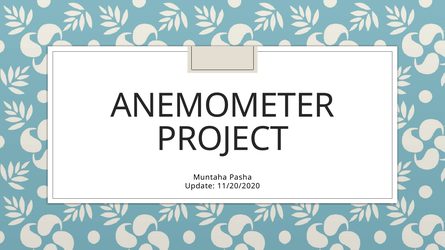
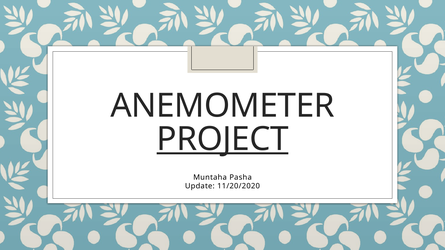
PROJECT underline: none -> present
